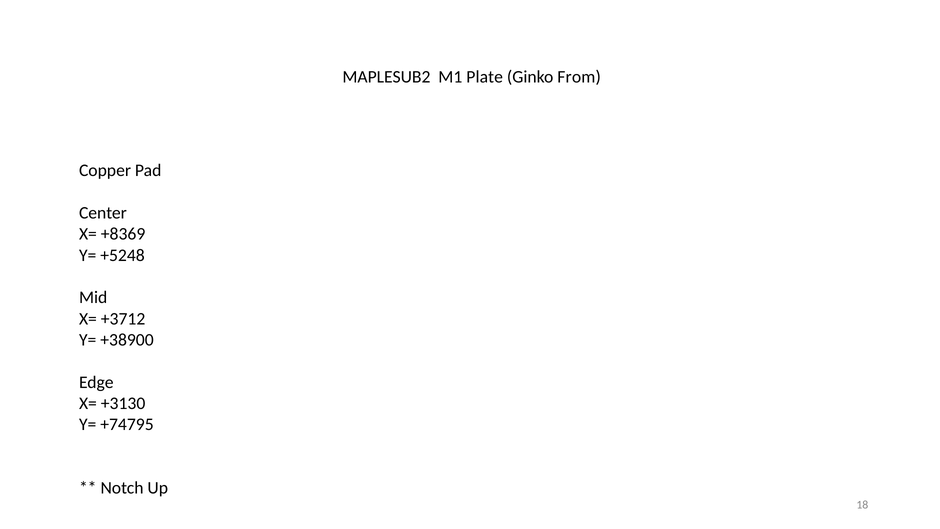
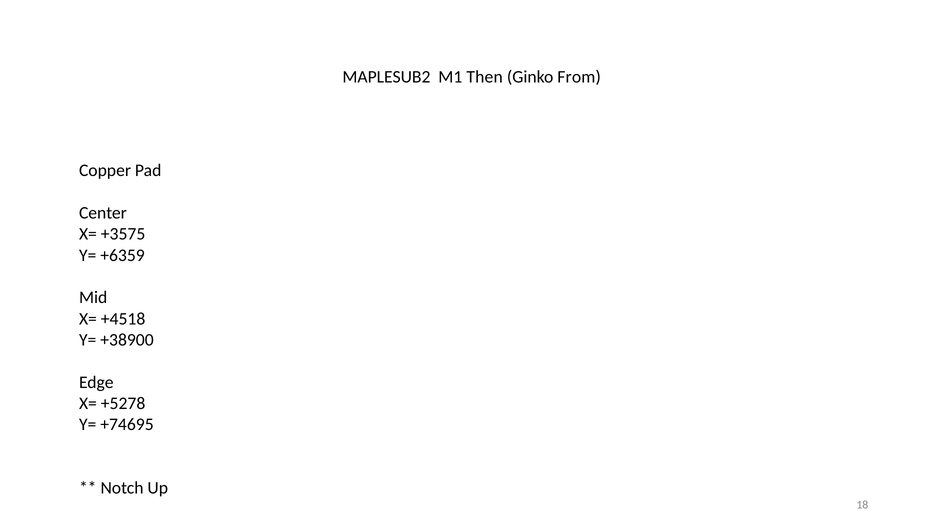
Plate: Plate -> Then
+8369: +8369 -> +3575
+5248: +5248 -> +6359
+3712: +3712 -> +4518
+3130: +3130 -> +5278
+74795: +74795 -> +74695
